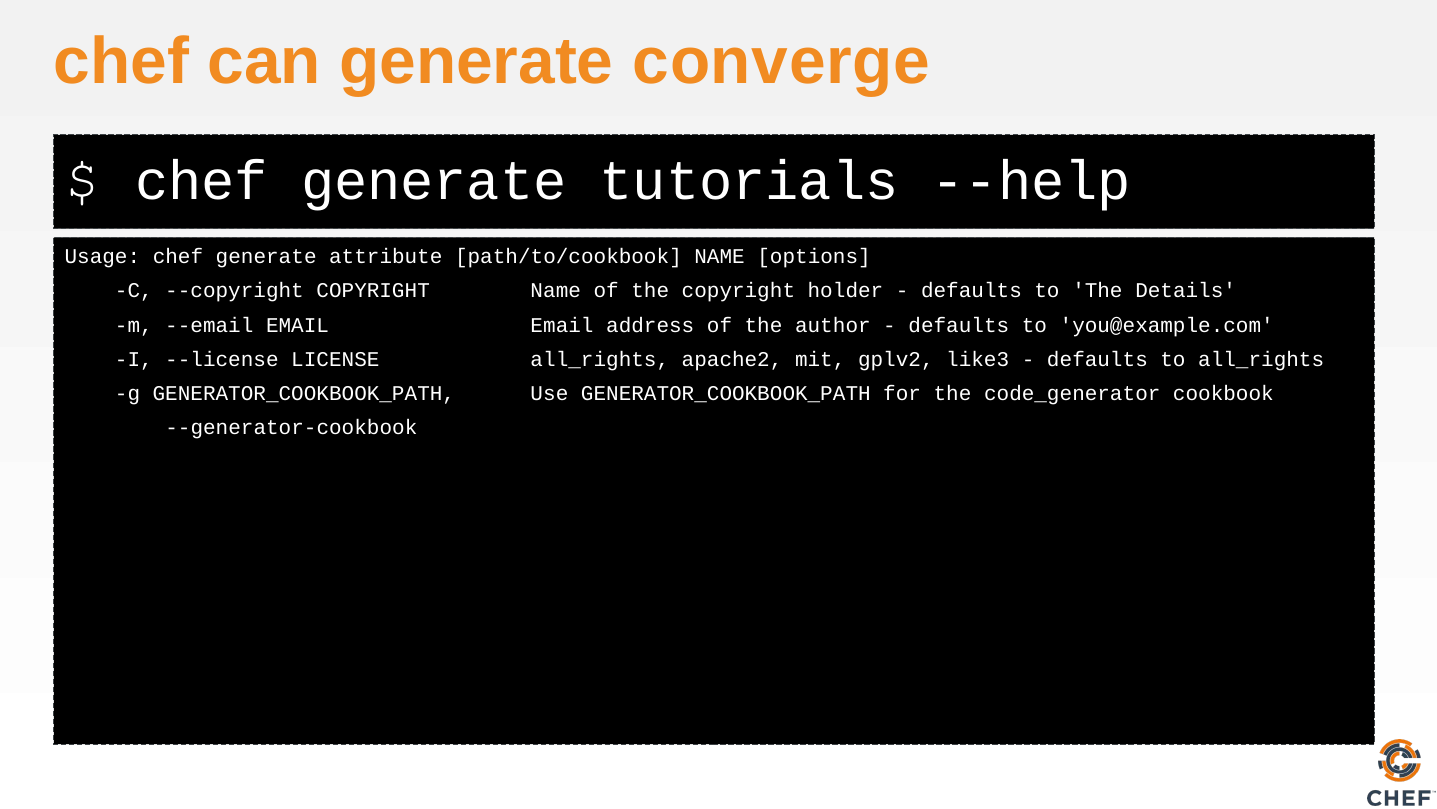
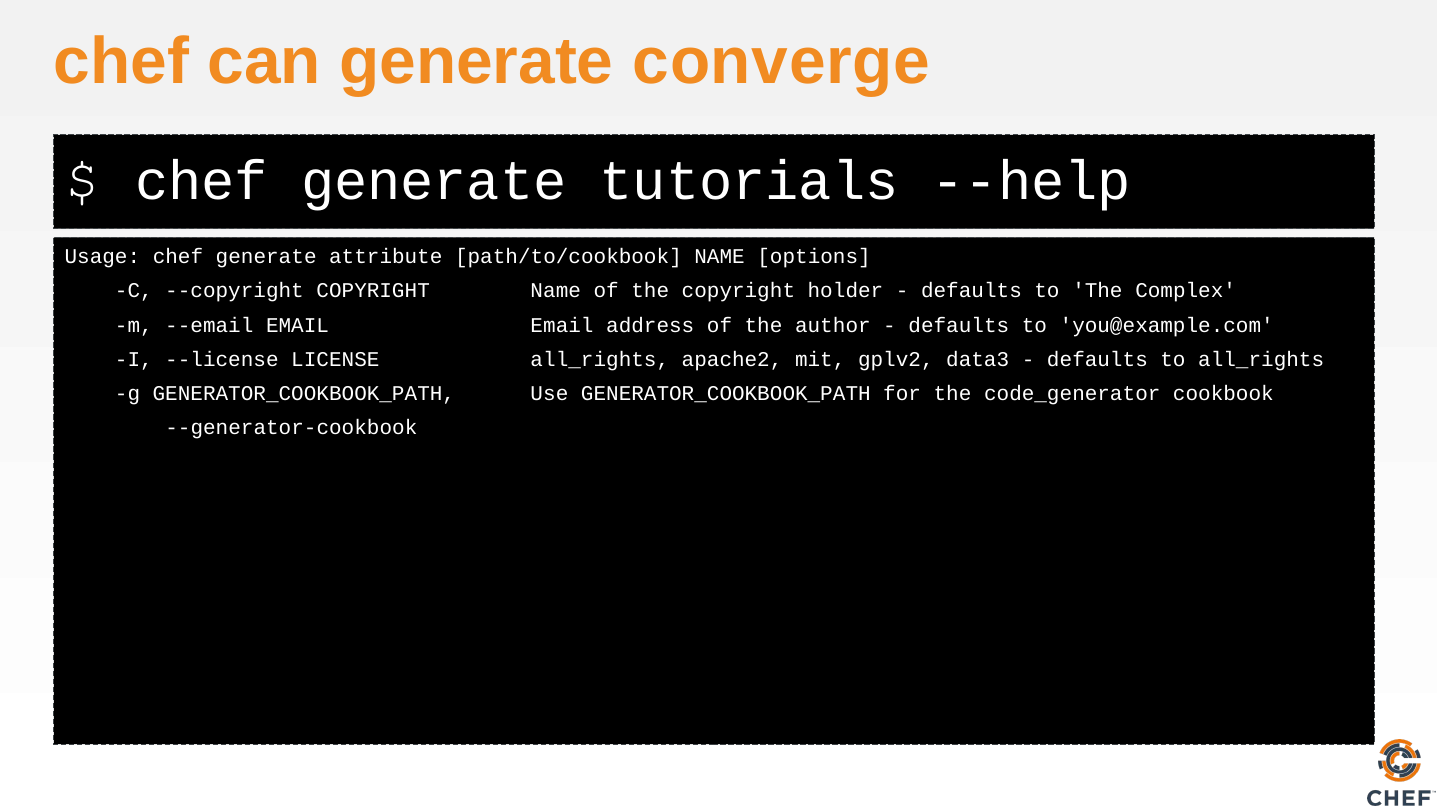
Details: Details -> Complex
like3: like3 -> data3
